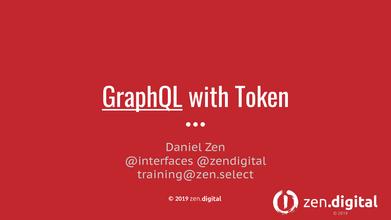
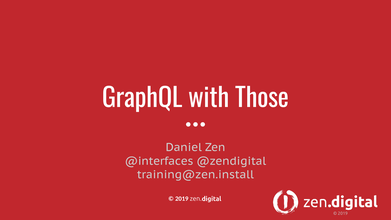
GraphQL underline: present -> none
Token: Token -> Those
training@zen.select: training@zen.select -> training@zen.install
